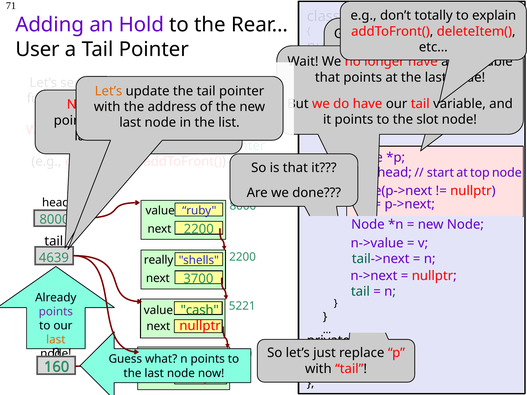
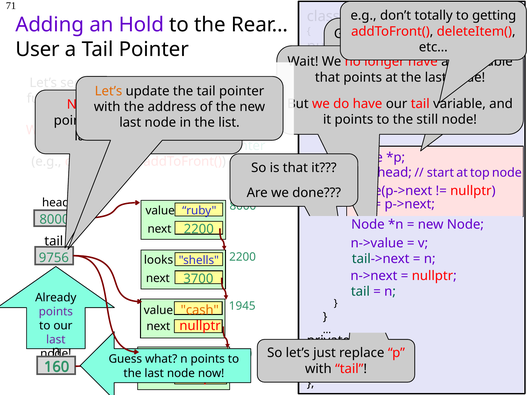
explain: explain -> getting
slot: slot -> still
4639: 4639 -> 9756
really: really -> looks
5221: 5221 -> 1945
cash colour: green -> orange
last at (56, 340) colour: orange -> purple
